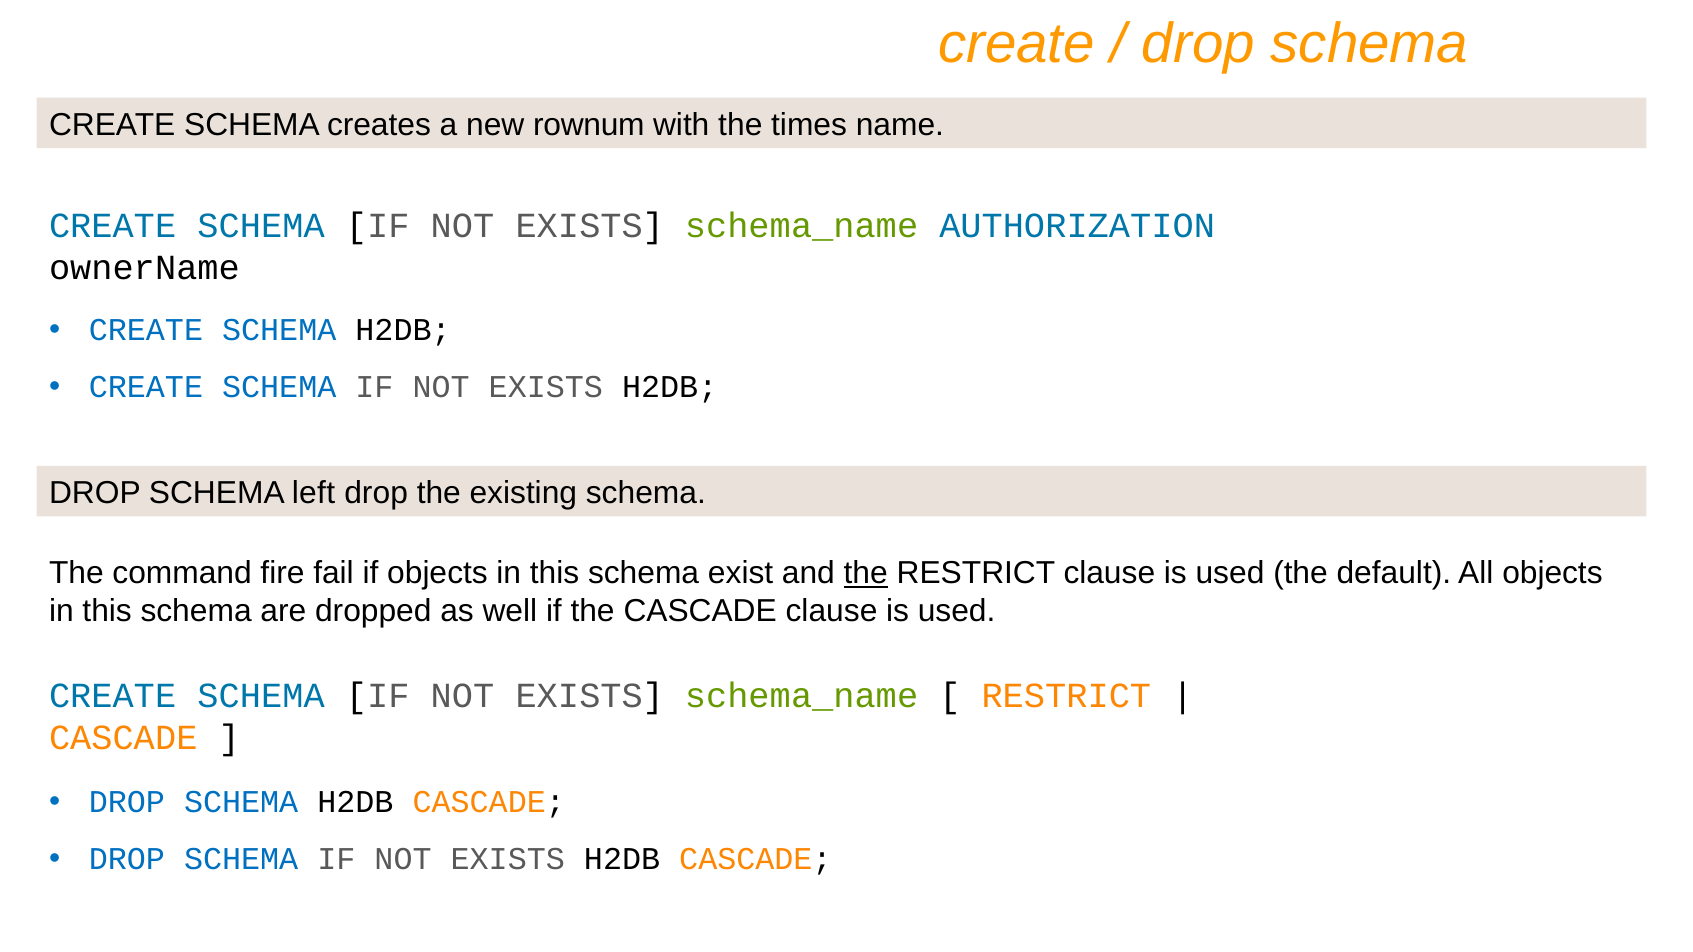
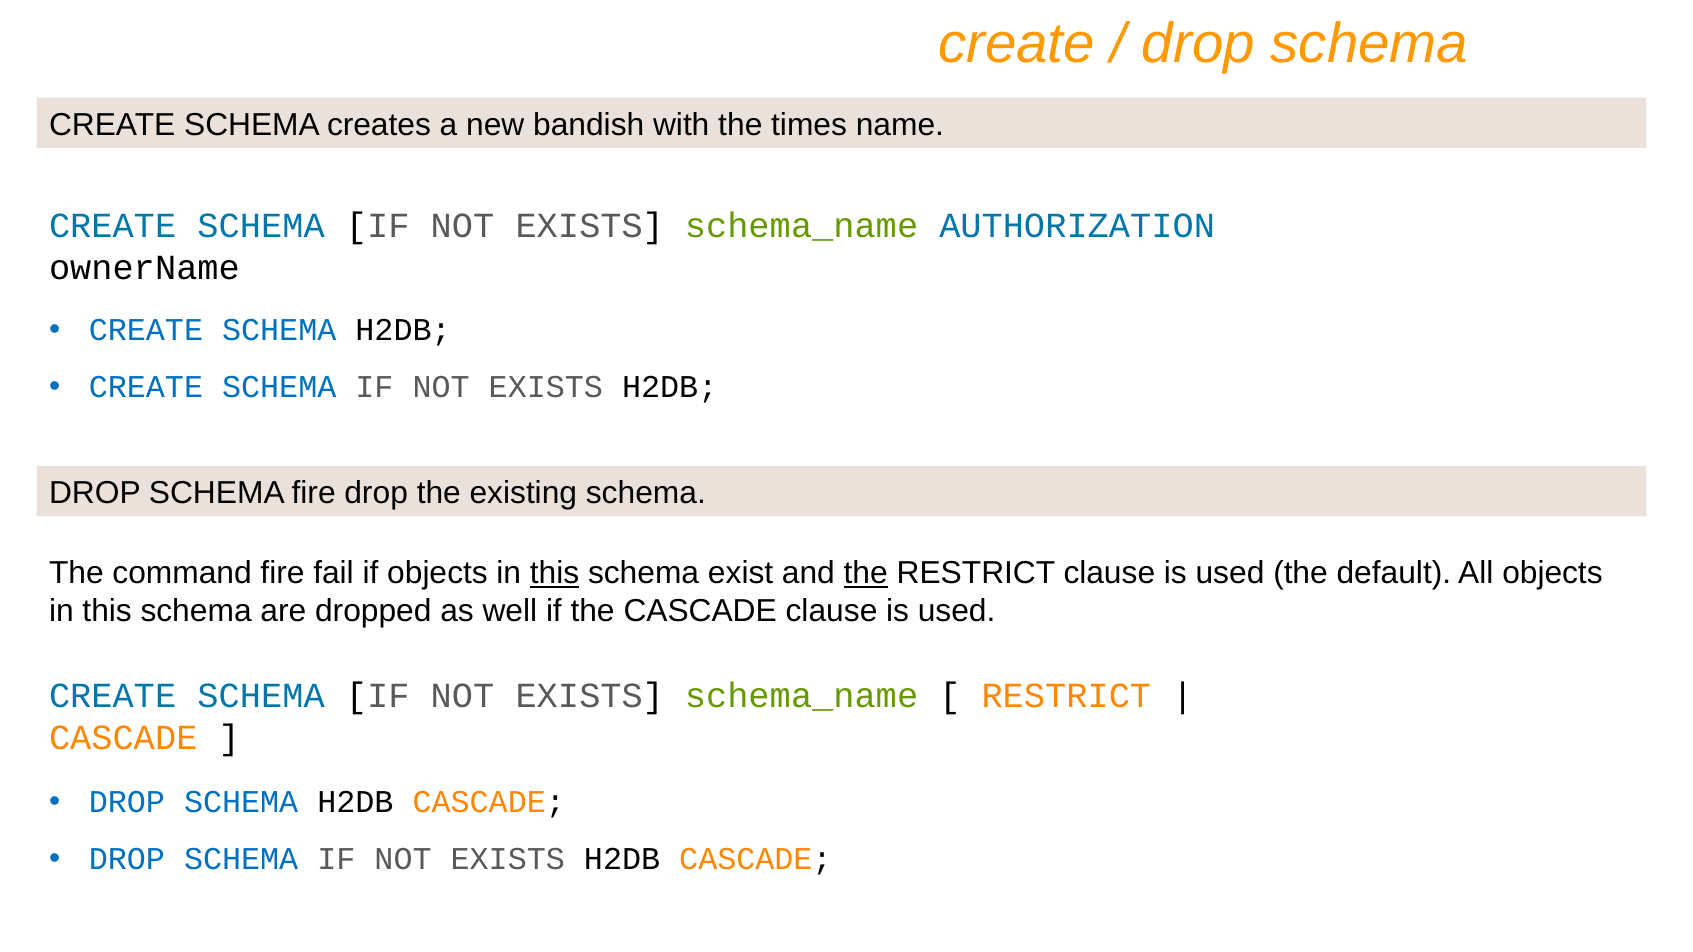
rownum: rownum -> bandish
SCHEMA left: left -> fire
this at (555, 574) underline: none -> present
